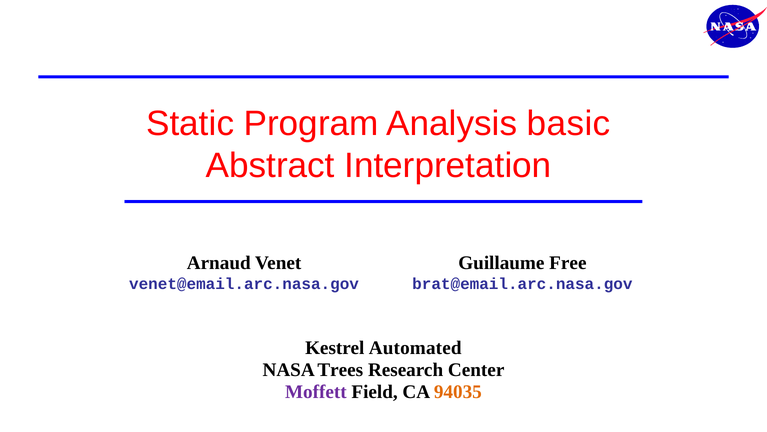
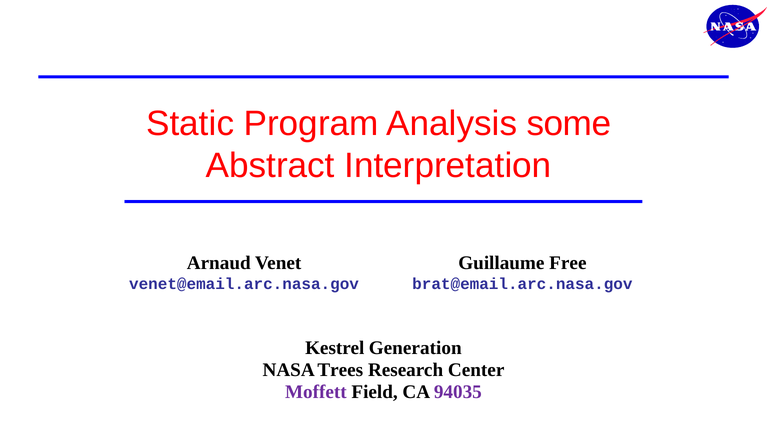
basic: basic -> some
Automated: Automated -> Generation
94035 colour: orange -> purple
